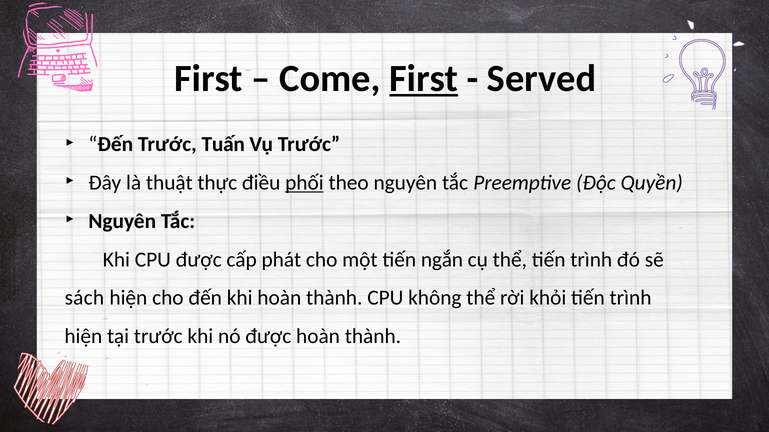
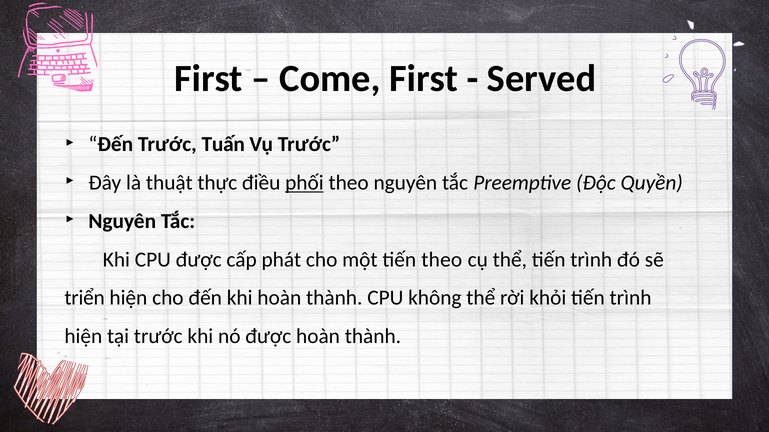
First at (424, 79) underline: present -> none
tiến ngắn: ngắn -> theo
sách: sách -> triển
